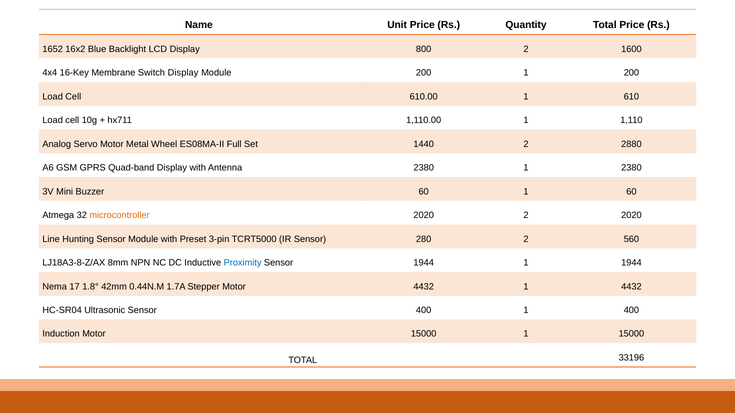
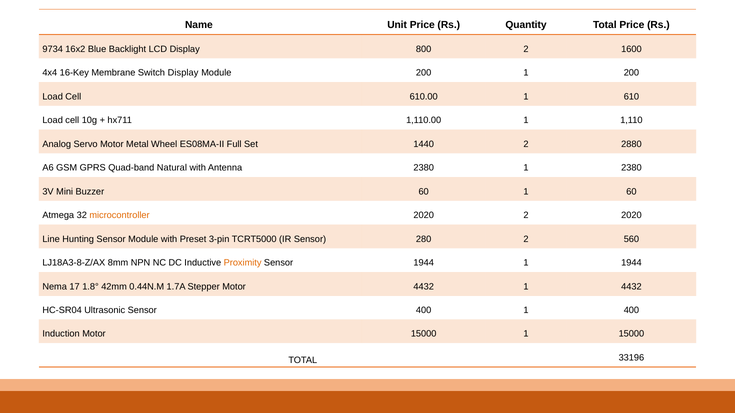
1652: 1652 -> 9734
Quad-band Display: Display -> Natural
Proximity colour: blue -> orange
